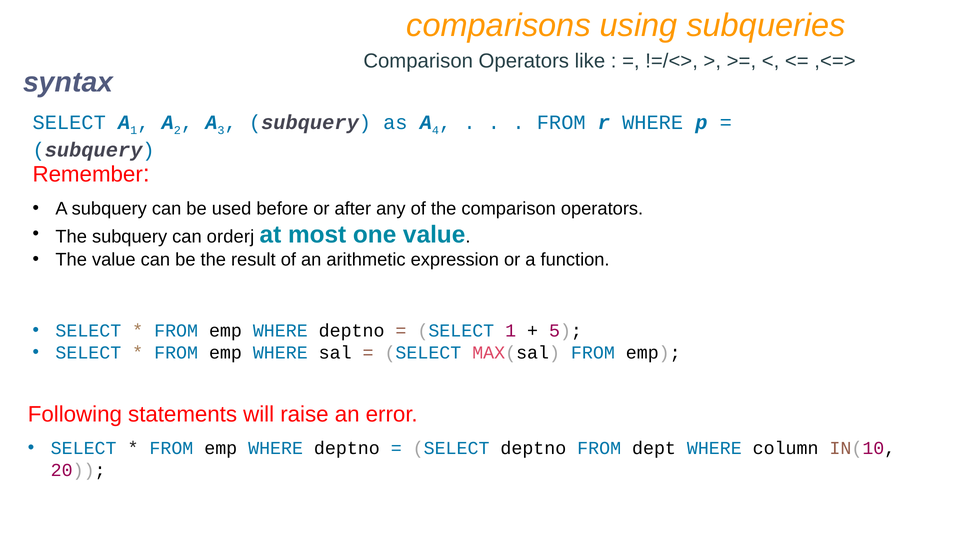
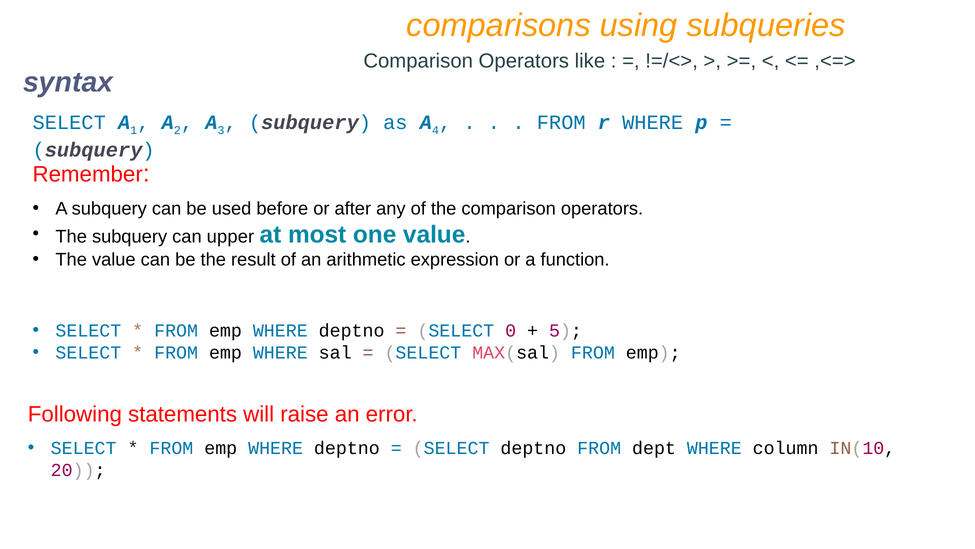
orderj: orderj -> upper
SELECT 1: 1 -> 0
